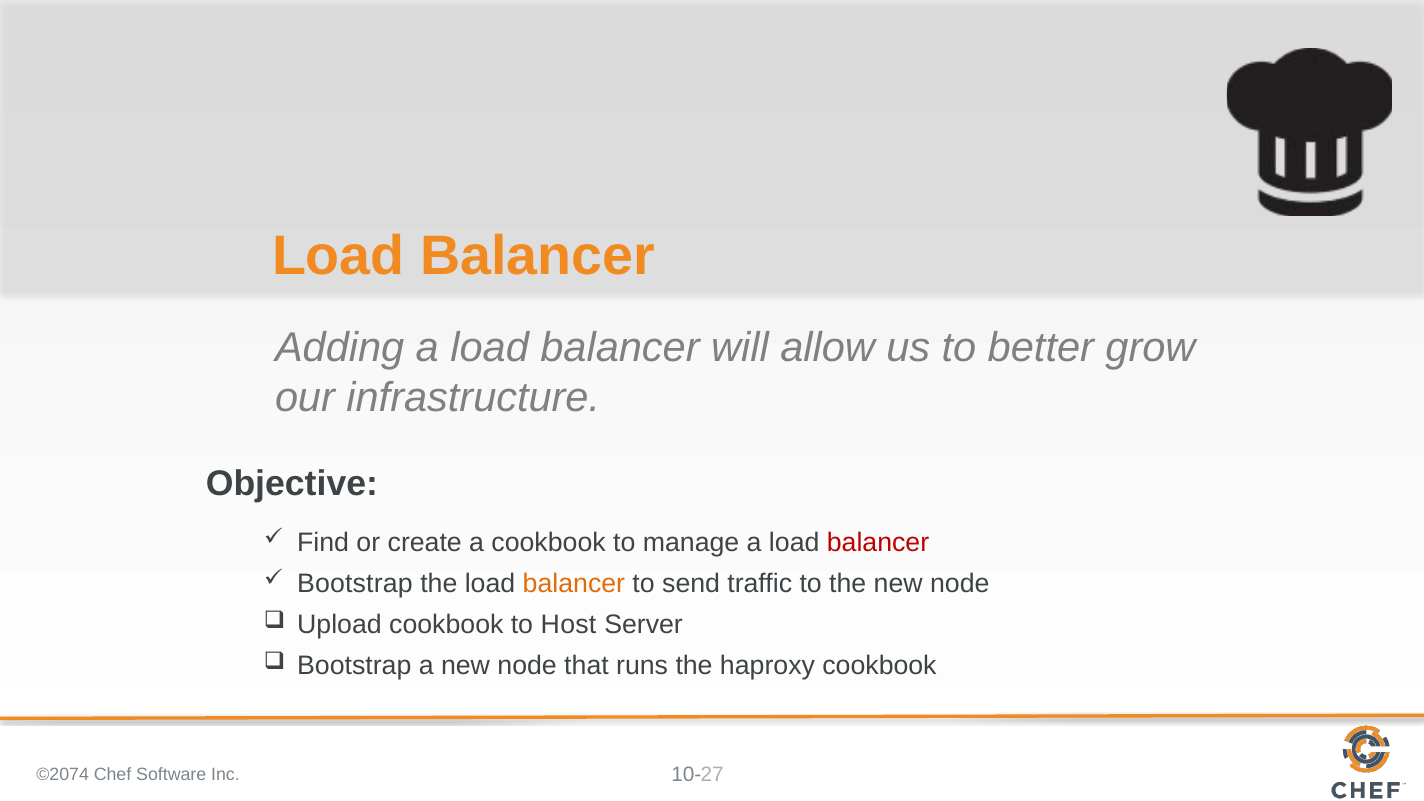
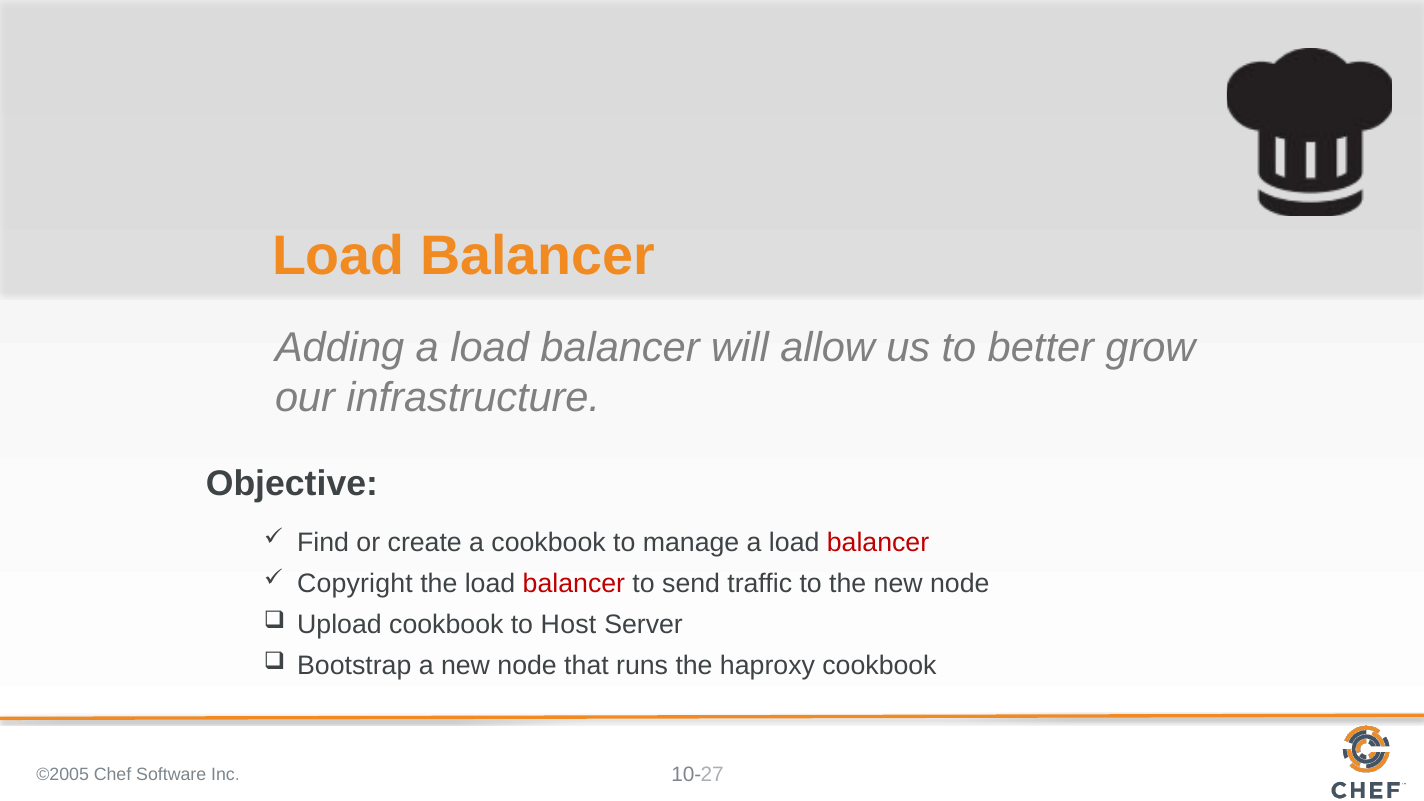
Bootstrap at (355, 583): Bootstrap -> Copyright
balancer at (574, 583) colour: orange -> red
©2074: ©2074 -> ©2005
